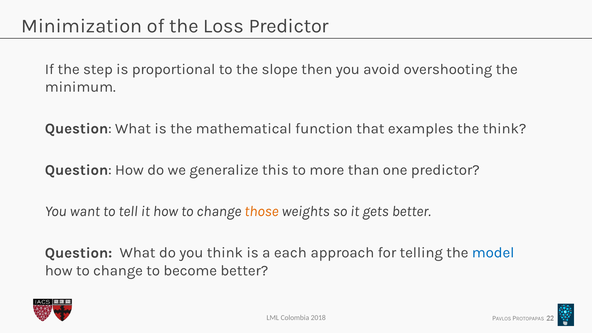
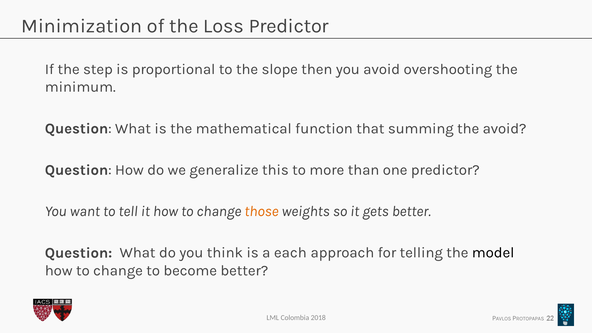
examples: examples -> summing
the think: think -> avoid
model colour: blue -> black
